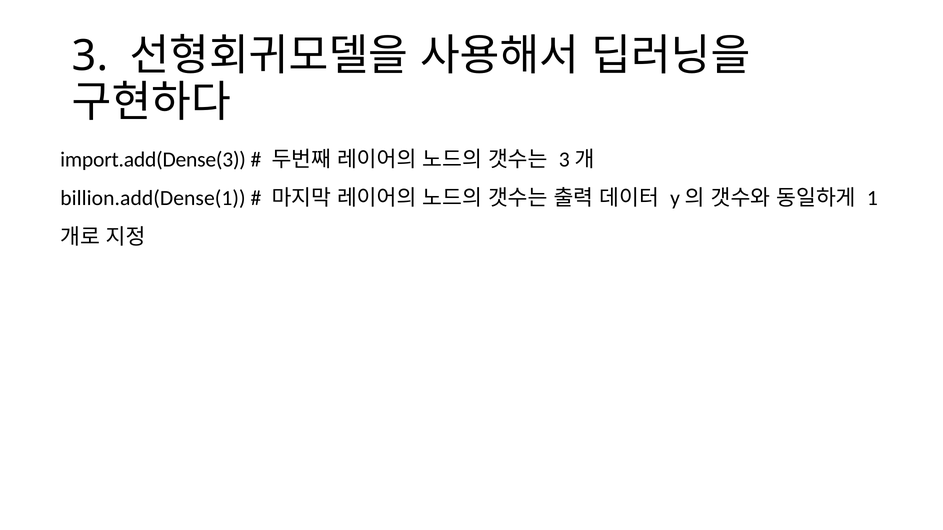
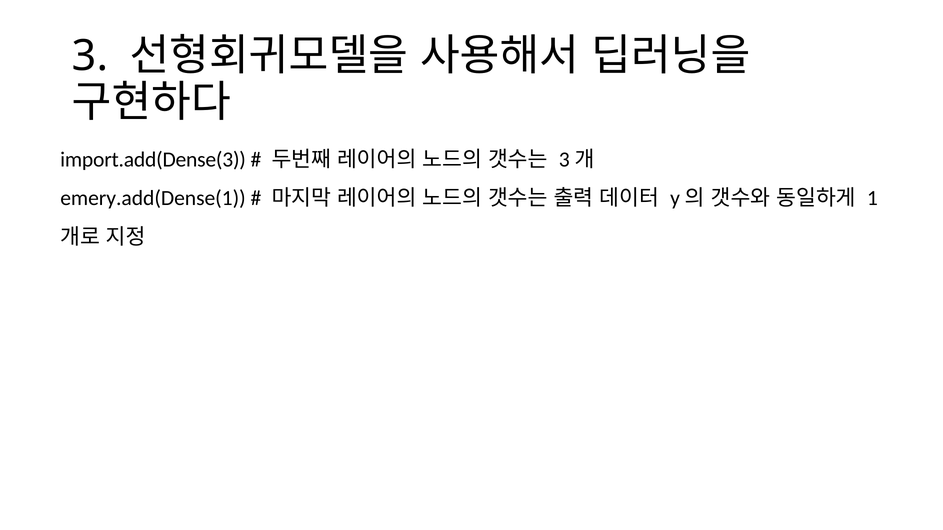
billion.add(Dense(1: billion.add(Dense(1 -> emery.add(Dense(1
